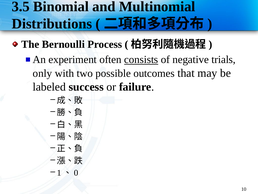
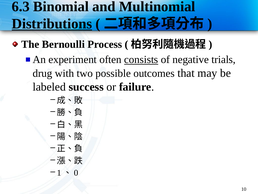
3.5: 3.5 -> 6.3
Distributions underline: none -> present
only: only -> drug
